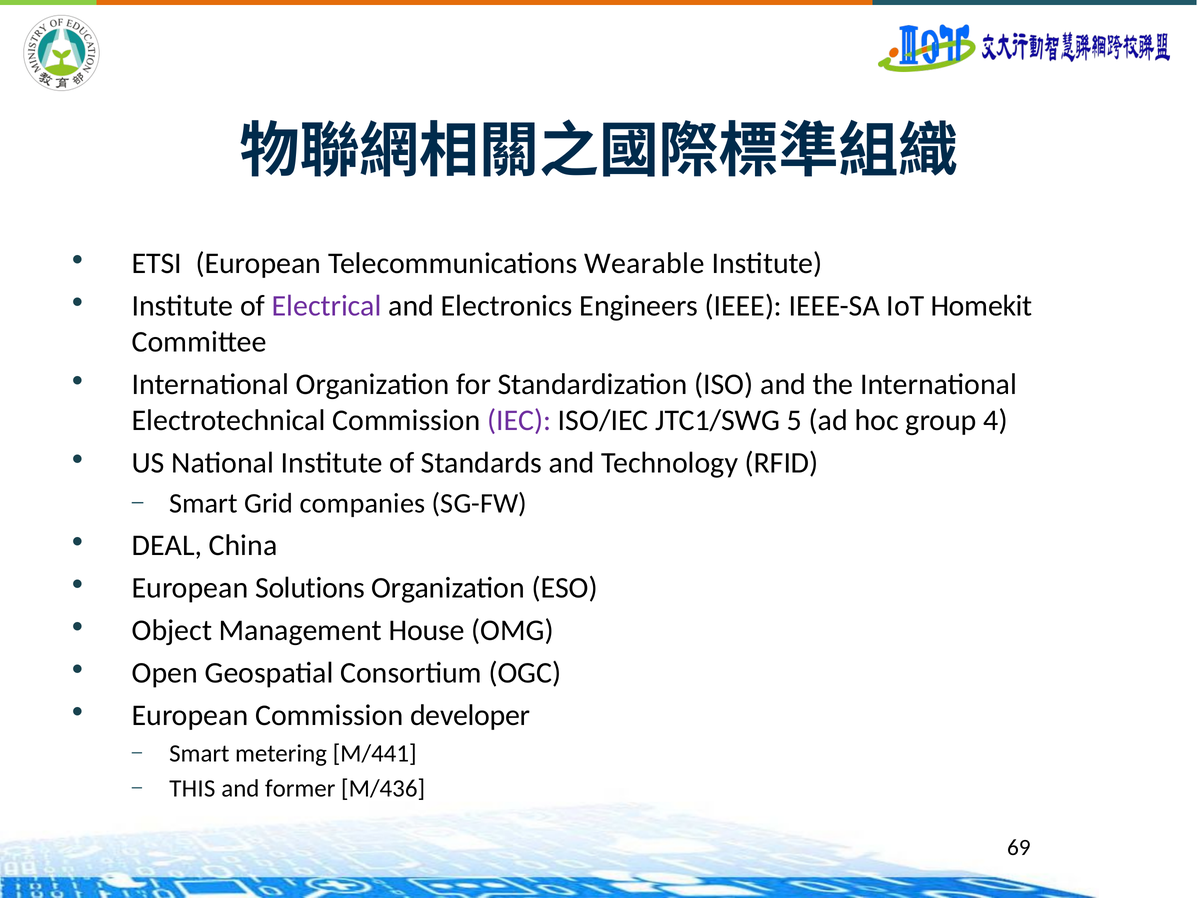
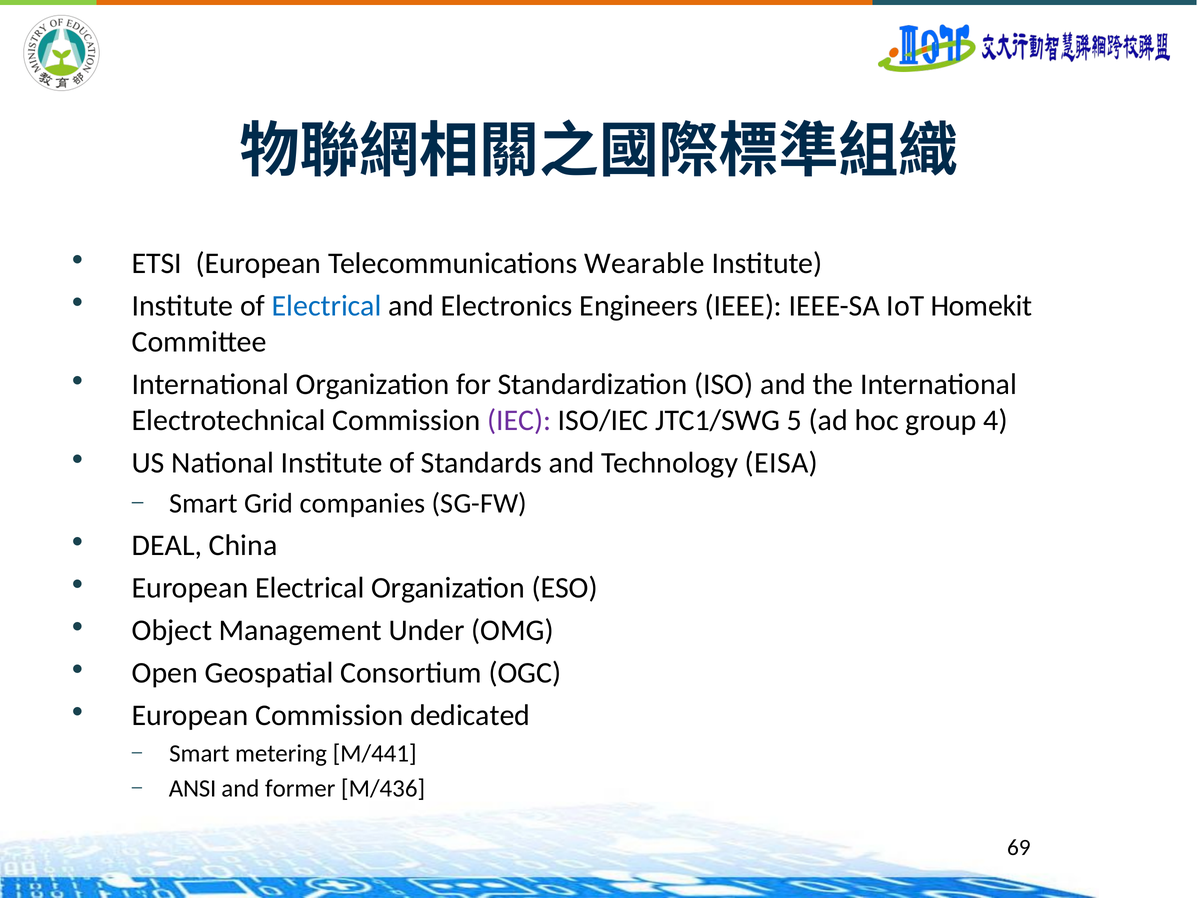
Electrical at (327, 306) colour: purple -> blue
RFID: RFID -> EISA
European Solutions: Solutions -> Electrical
House: House -> Under
developer: developer -> dedicated
THIS: THIS -> ANSI
